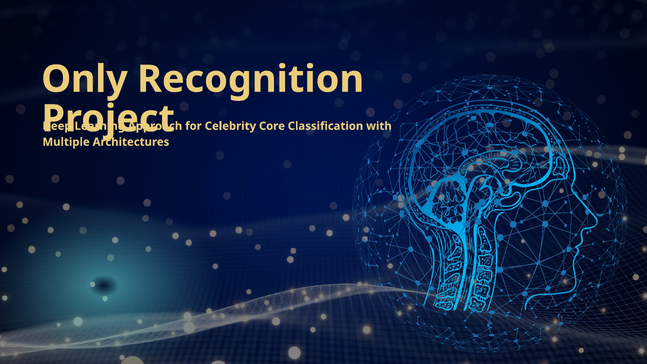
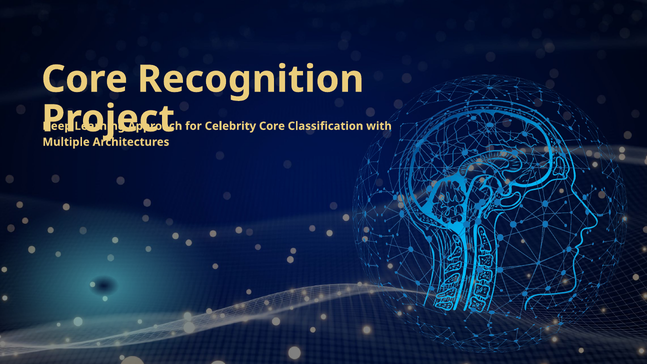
Only at (85, 79): Only -> Core
